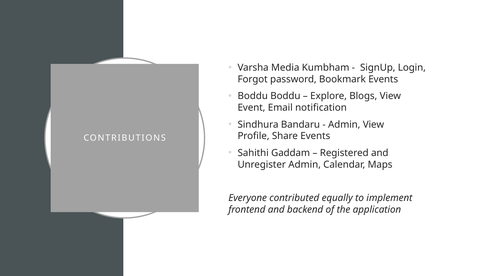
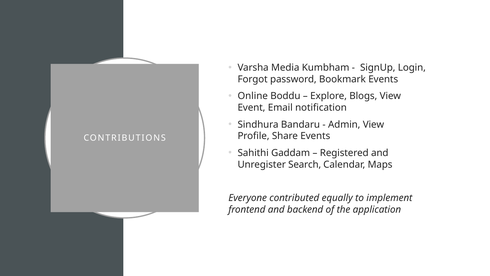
Boddu at (253, 96): Boddu -> Online
Unregister Admin: Admin -> Search
